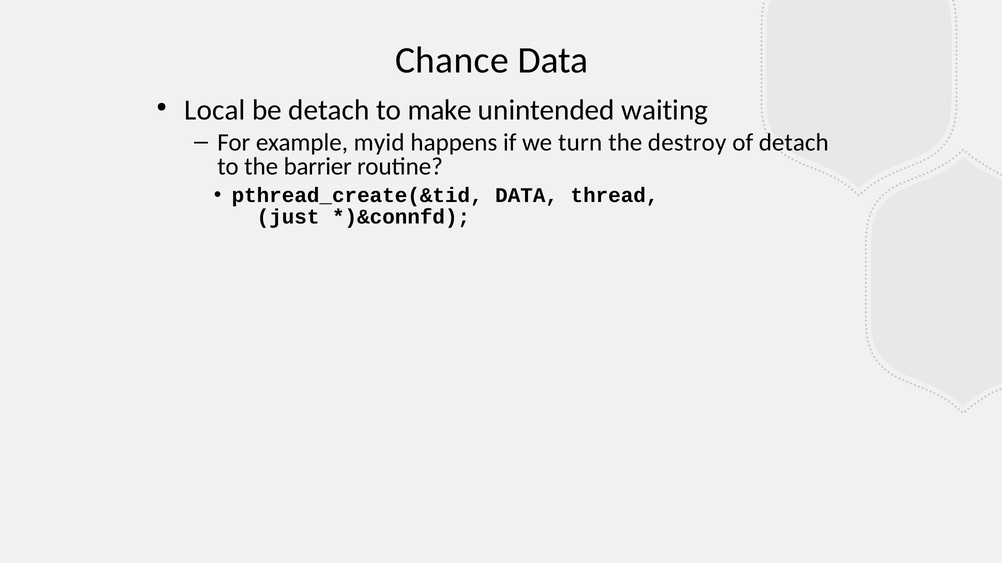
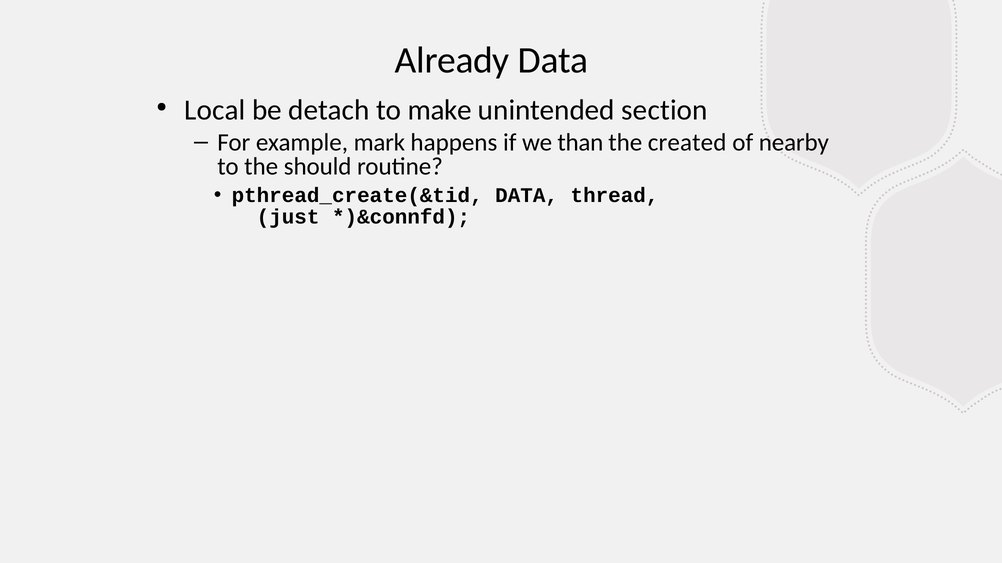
Chance: Chance -> Already
waiting: waiting -> section
myid: myid -> mark
turn: turn -> than
destroy: destroy -> created
of detach: detach -> nearby
barrier: barrier -> should
